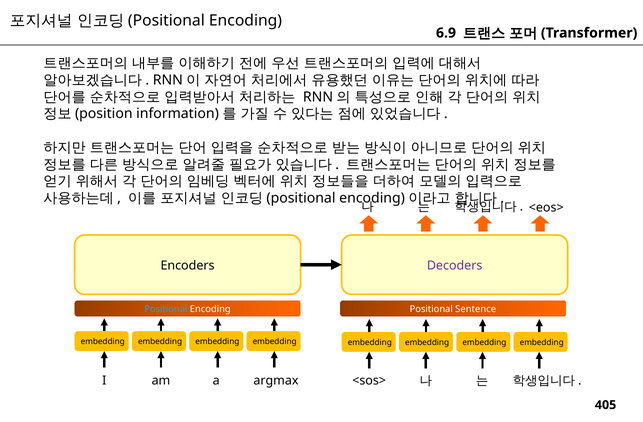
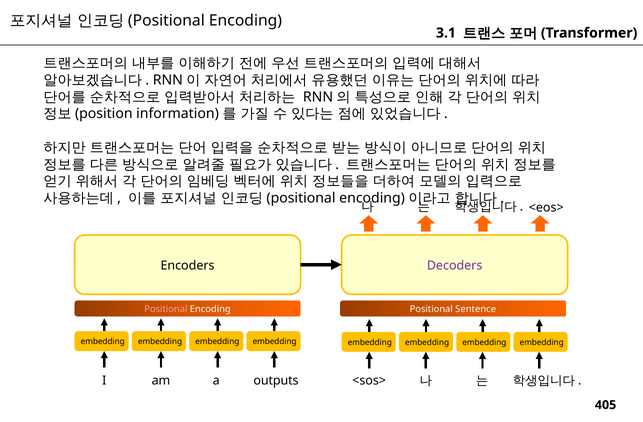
6.9: 6.9 -> 3.1
Positional at (166, 309) colour: light blue -> pink
argmax: argmax -> outputs
